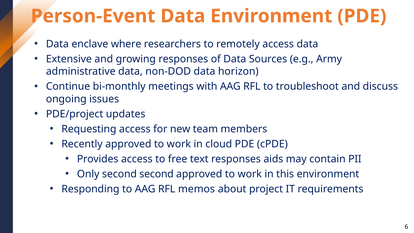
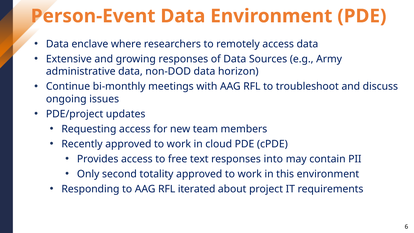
aids: aids -> into
second second: second -> totality
memos: memos -> iterated
